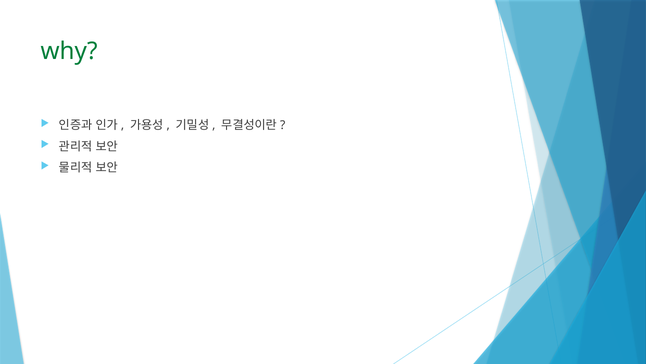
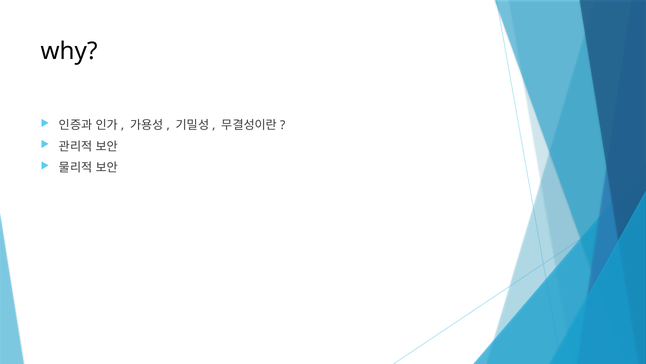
why colour: green -> black
